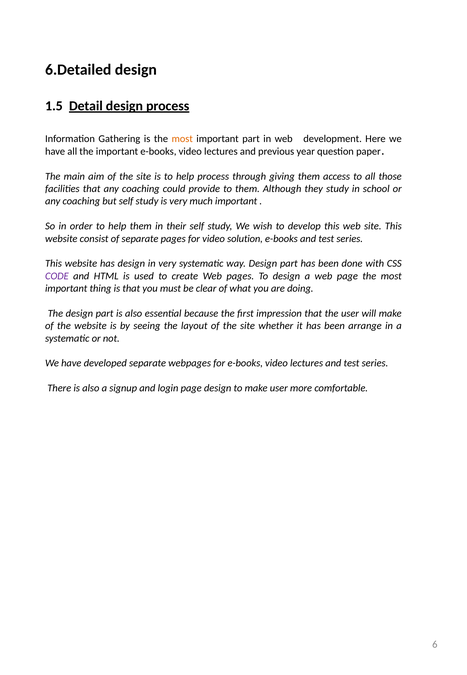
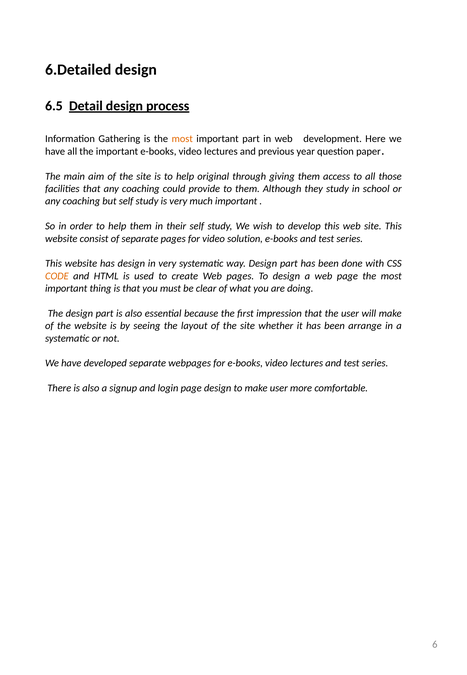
1.5: 1.5 -> 6.5
help process: process -> original
CODE colour: purple -> orange
